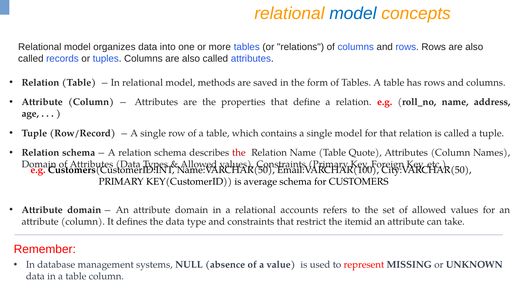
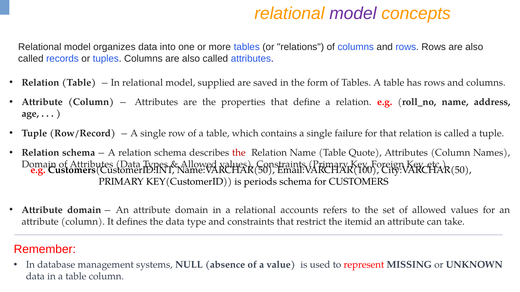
model at (353, 14) colour: blue -> purple
methods: methods -> supplied
single model: model -> failure
average: average -> periods
